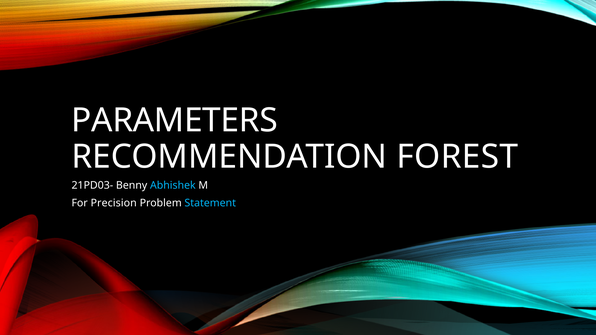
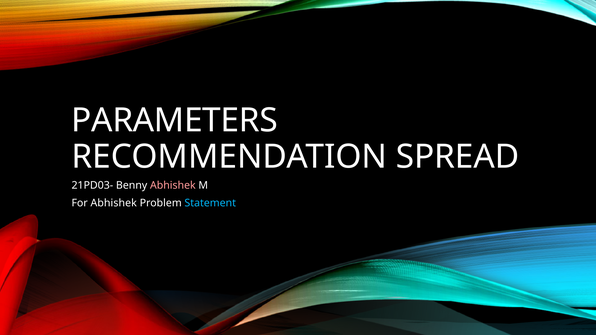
FOREST: FOREST -> SPREAD
Abhishek at (173, 185) colour: light blue -> pink
For Precision: Precision -> Abhishek
